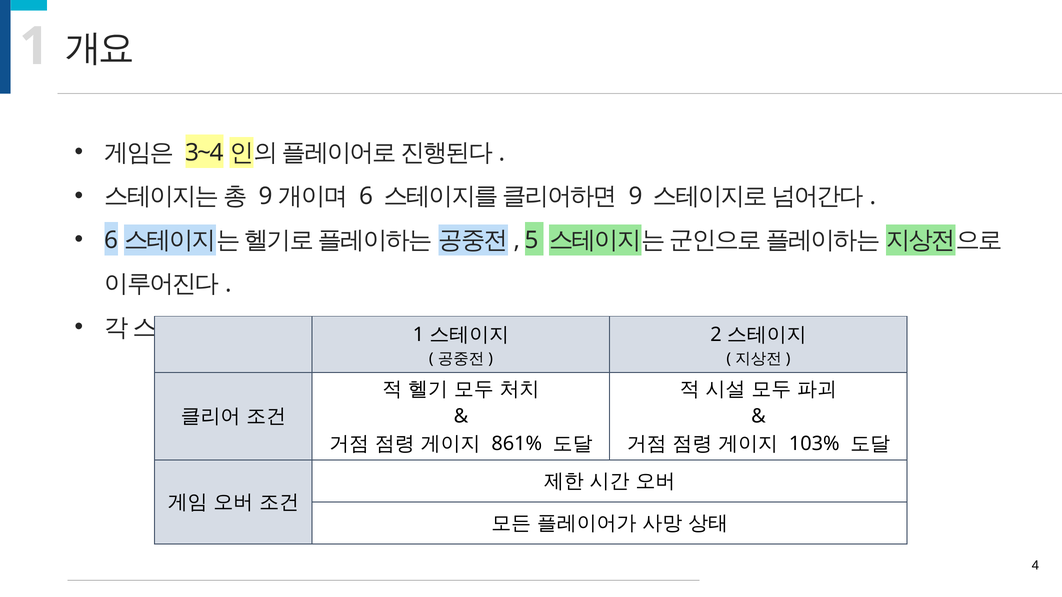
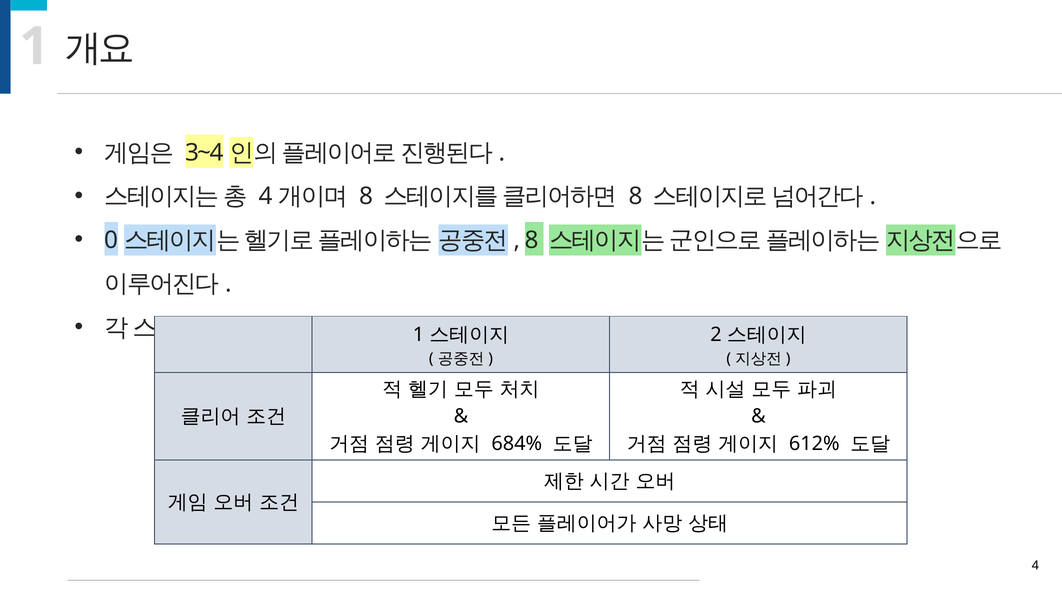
9 at (266, 197): 9 -> 4
6 at (366, 197): 6 -> 8
9 at (636, 197): 9 -> 8
6 at (111, 240): 6 -> 0
5 at (532, 240): 5 -> 8
861%: 861% -> 684%
103%: 103% -> 612%
